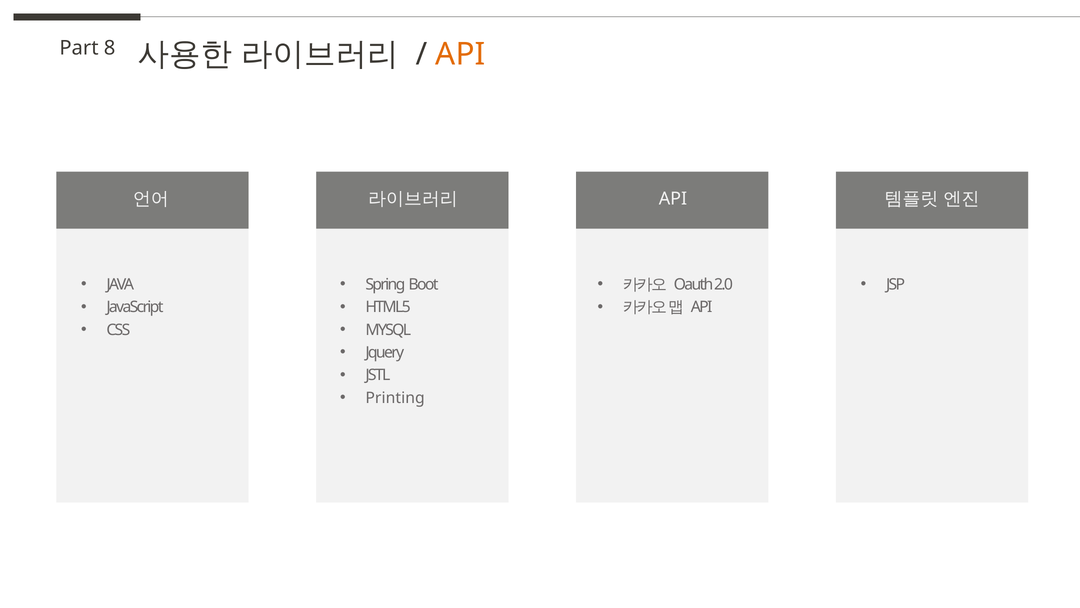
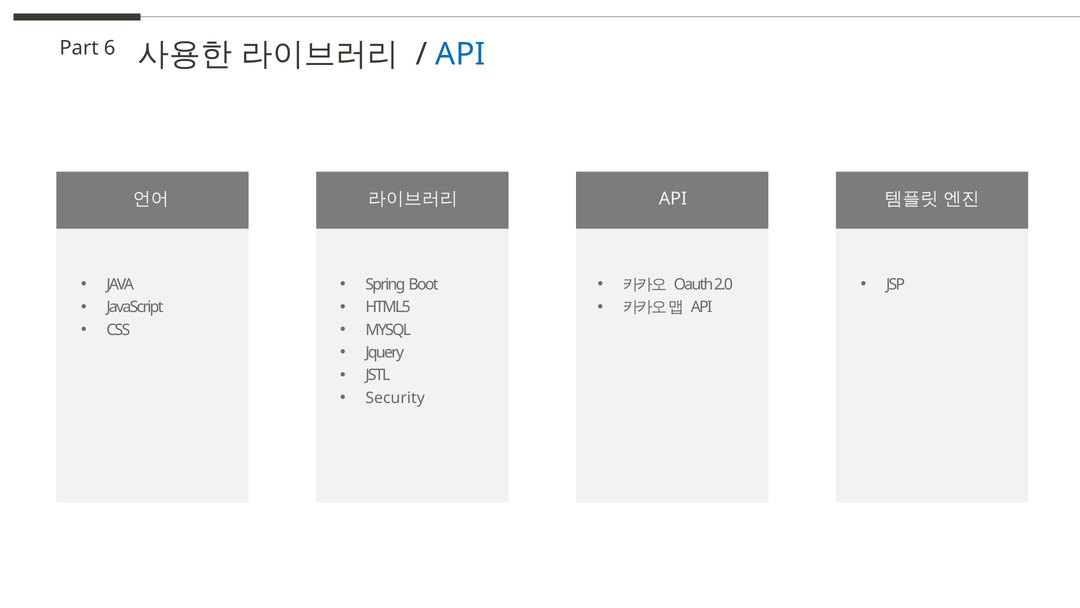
8: 8 -> 6
API at (460, 54) colour: orange -> blue
Printing: Printing -> Security
